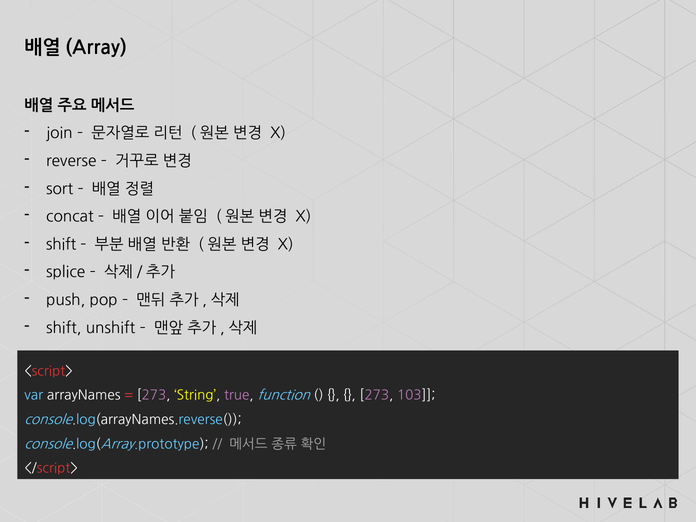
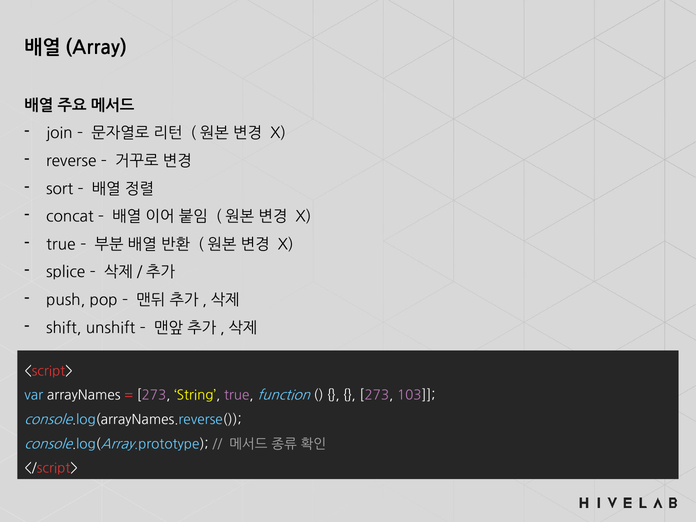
shift at (61, 245): shift -> true
